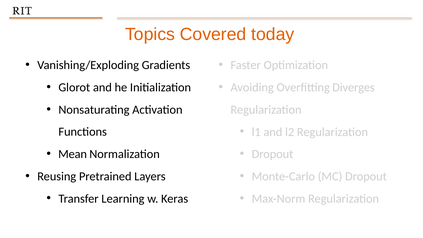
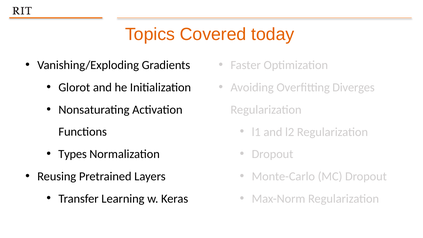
Mean: Mean -> Types
